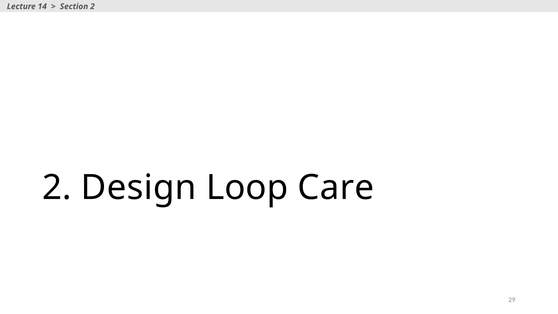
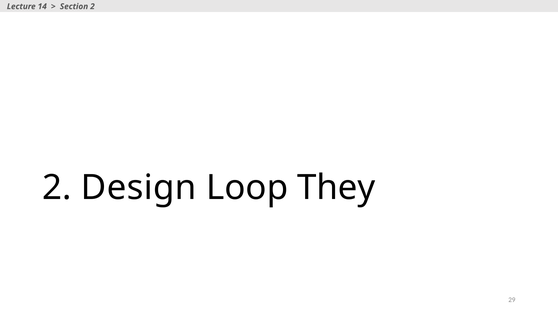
Care: Care -> They
